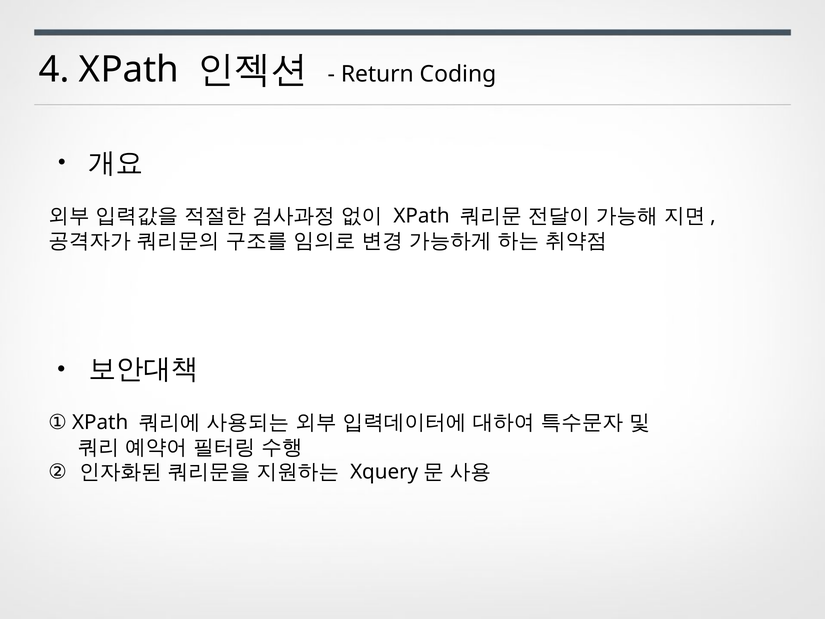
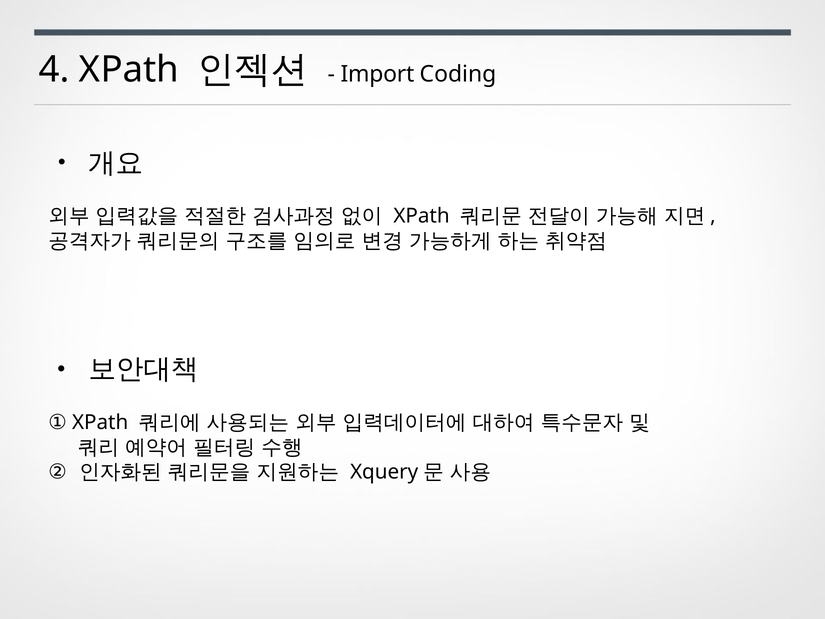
Return: Return -> Import
